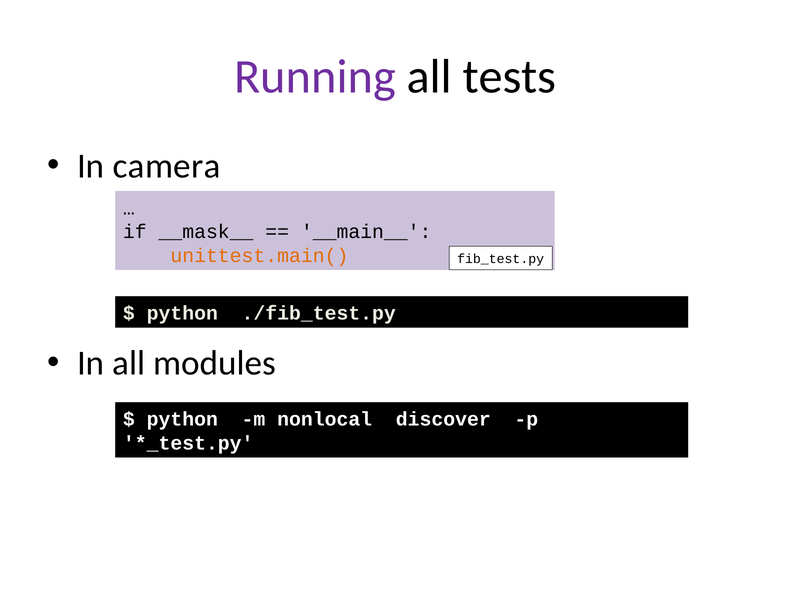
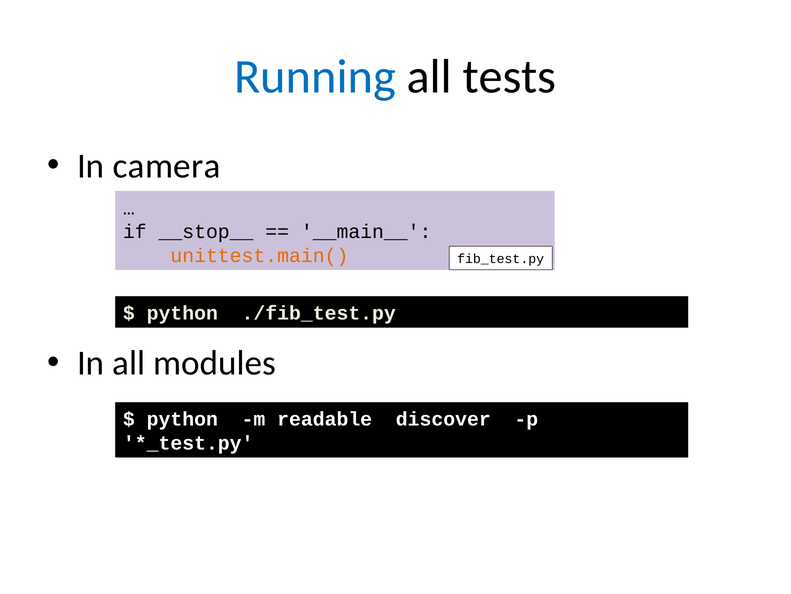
Running colour: purple -> blue
__mask__: __mask__ -> __stop__
nonlocal: nonlocal -> readable
